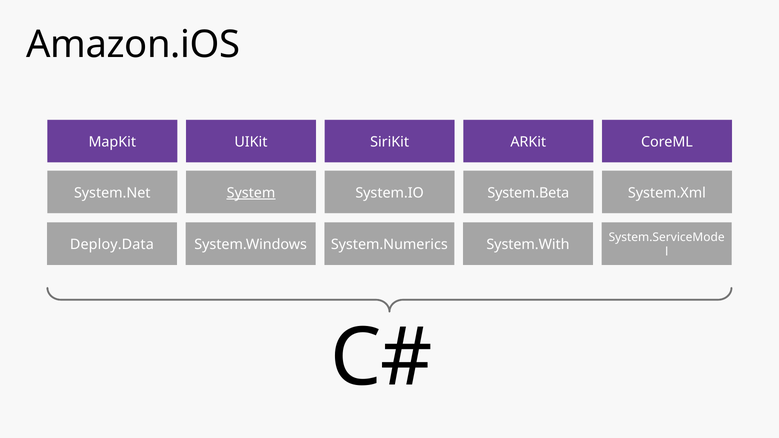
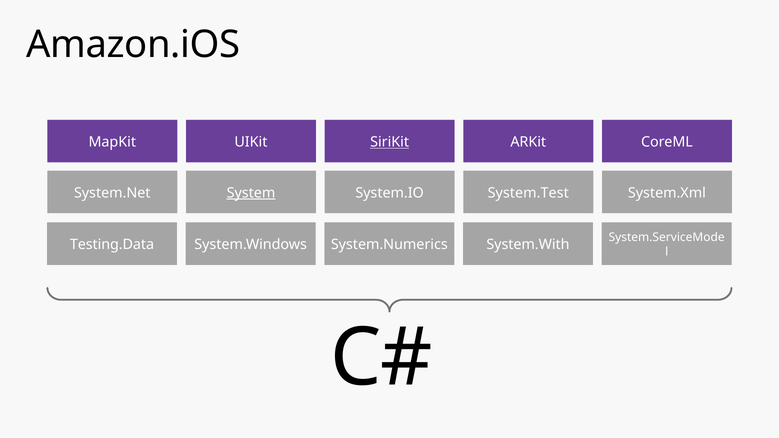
SiriKit underline: none -> present
System.Beta: System.Beta -> System.Test
Deploy.Data: Deploy.Data -> Testing.Data
